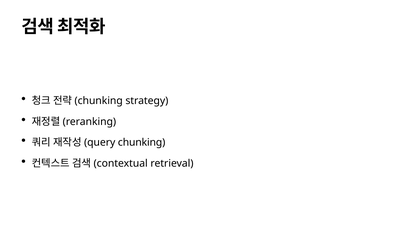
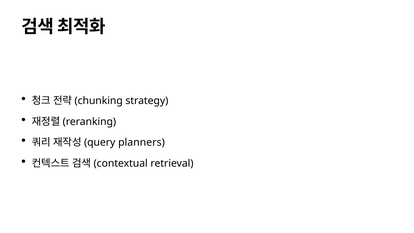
chunking at (142, 142): chunking -> planners
